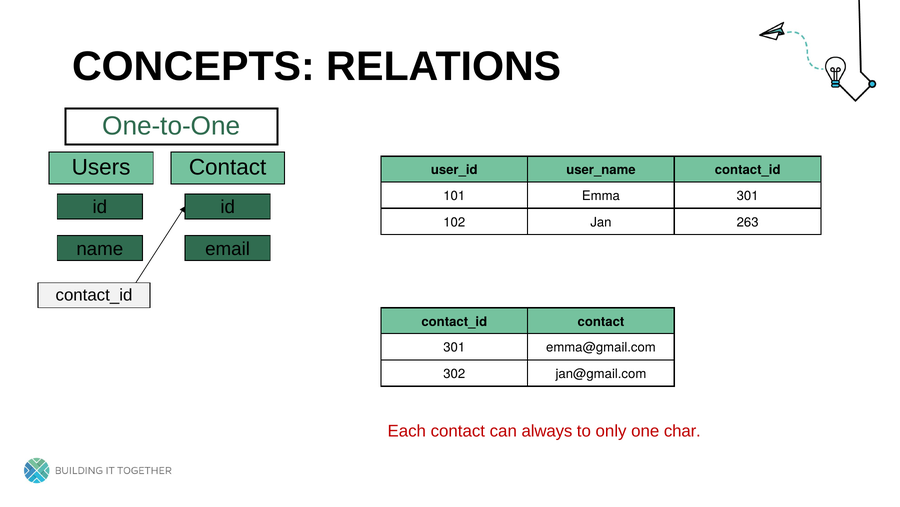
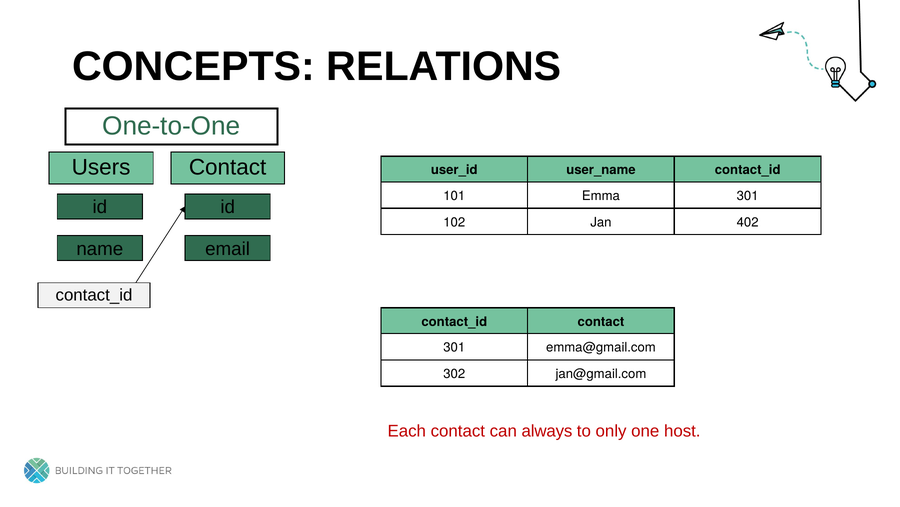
263: 263 -> 402
char: char -> host
